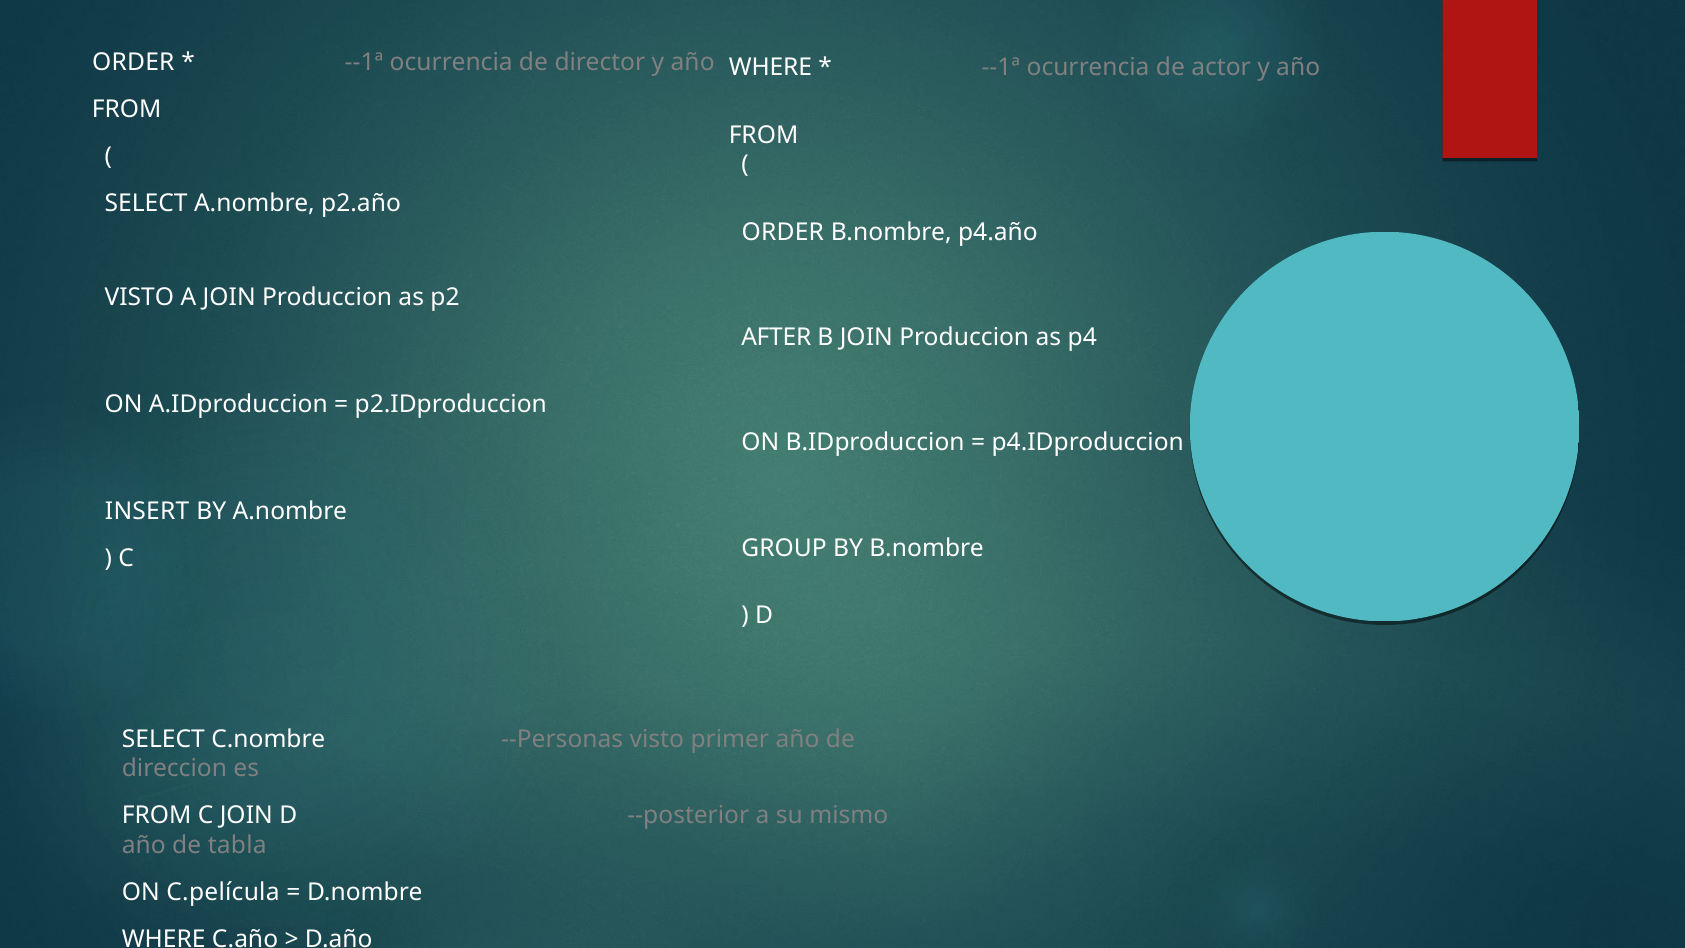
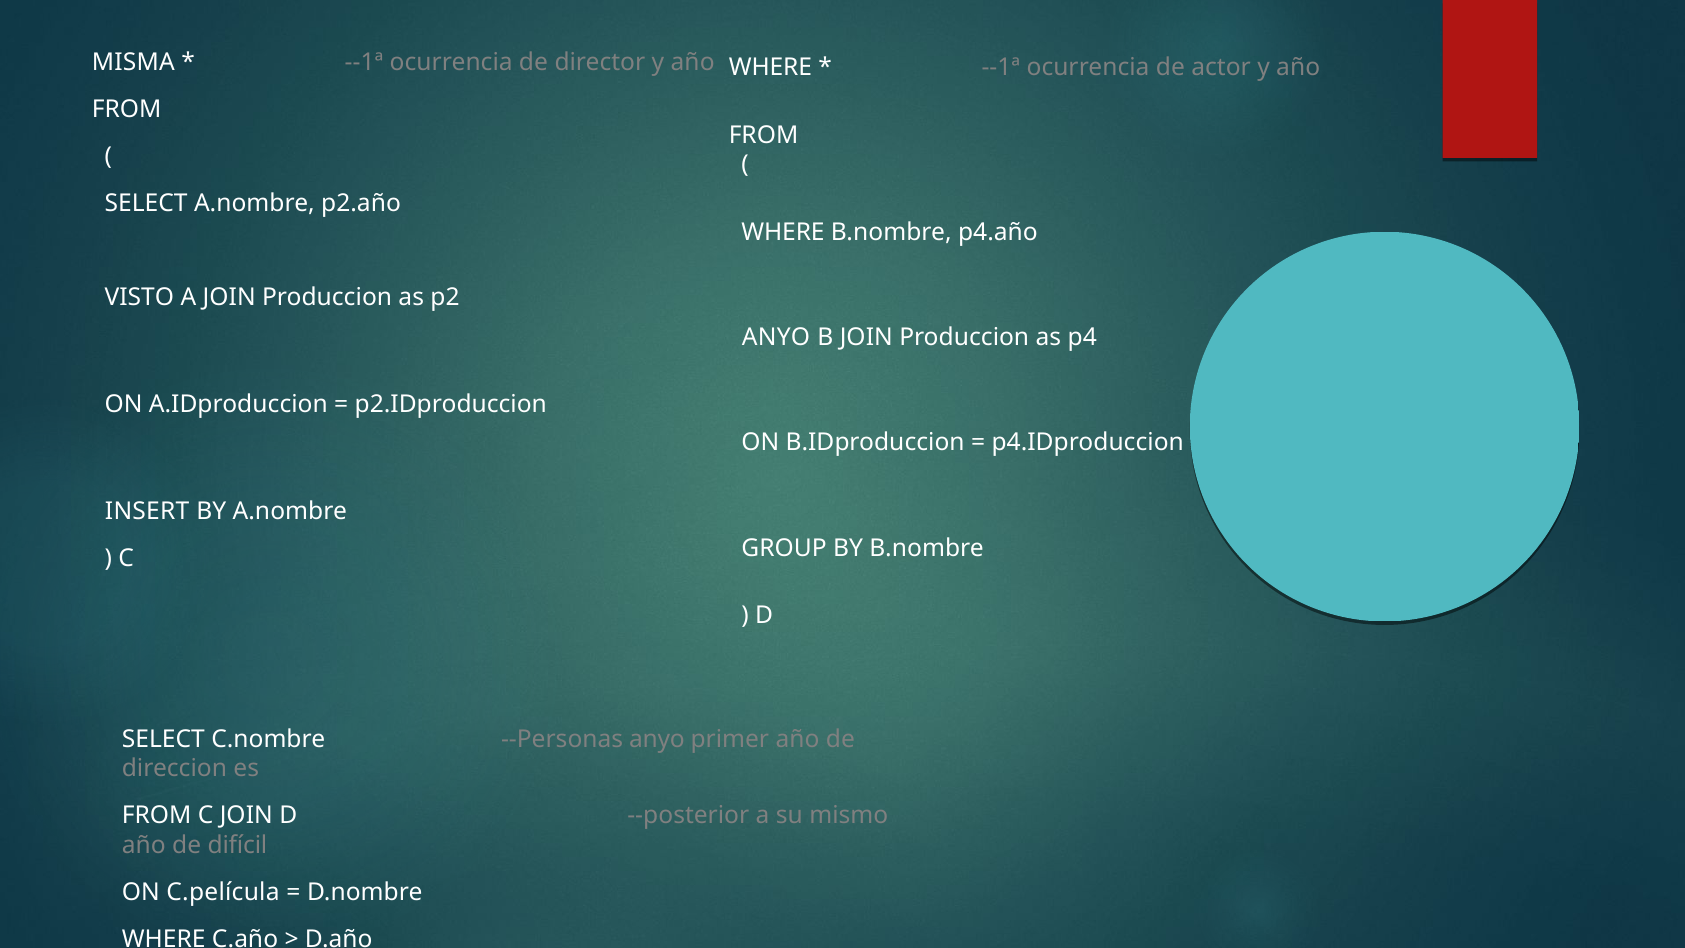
ORDER at (133, 62): ORDER -> MISMA
ORDER at (783, 232): ORDER -> WHERE
AFTER at (776, 337): AFTER -> ANYO
--Personas visto: visto -> anyo
tabla: tabla -> difícil
